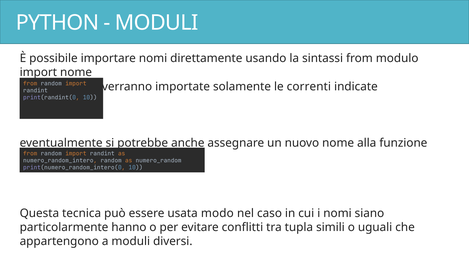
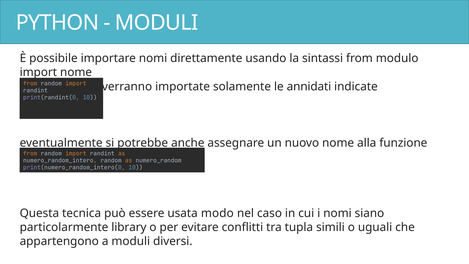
correnti: correnti -> annidati
hanno: hanno -> library
